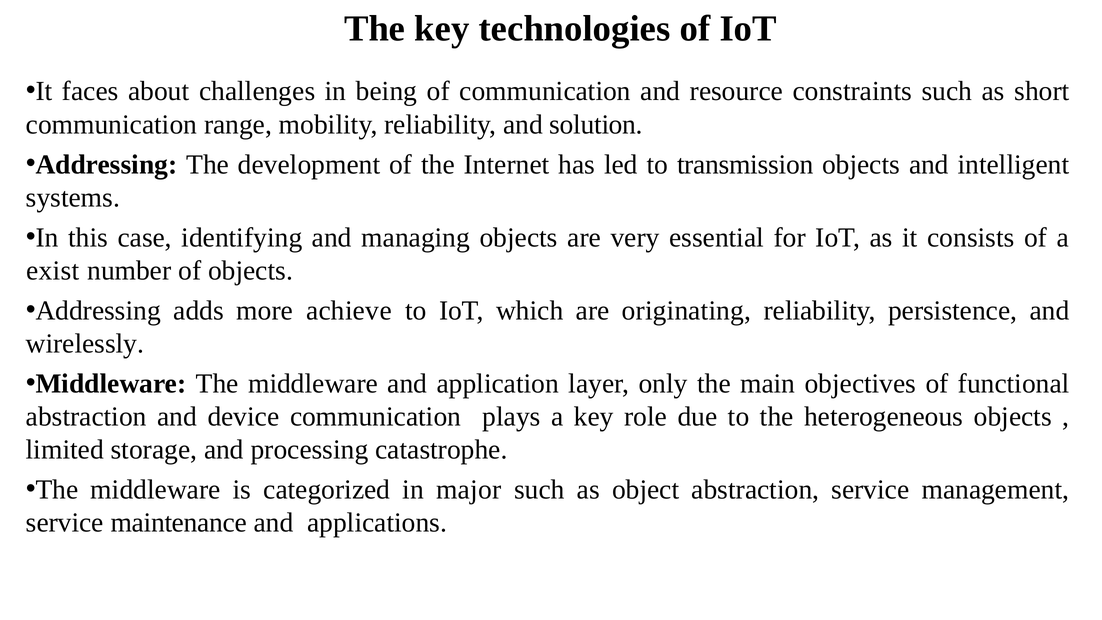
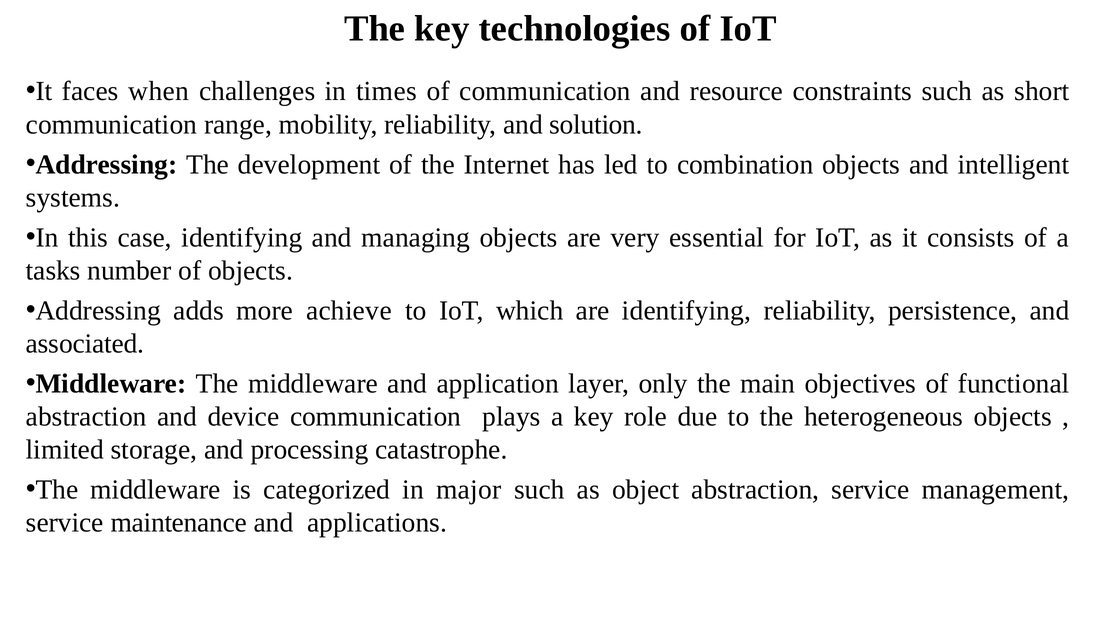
about: about -> when
being: being -> times
transmission: transmission -> combination
exist: exist -> tasks
are originating: originating -> identifying
wirelessly: wirelessly -> associated
